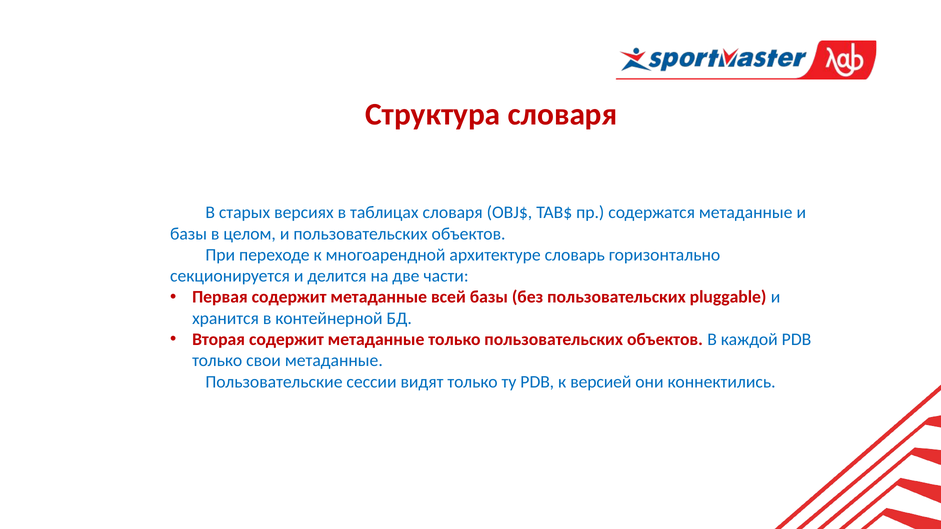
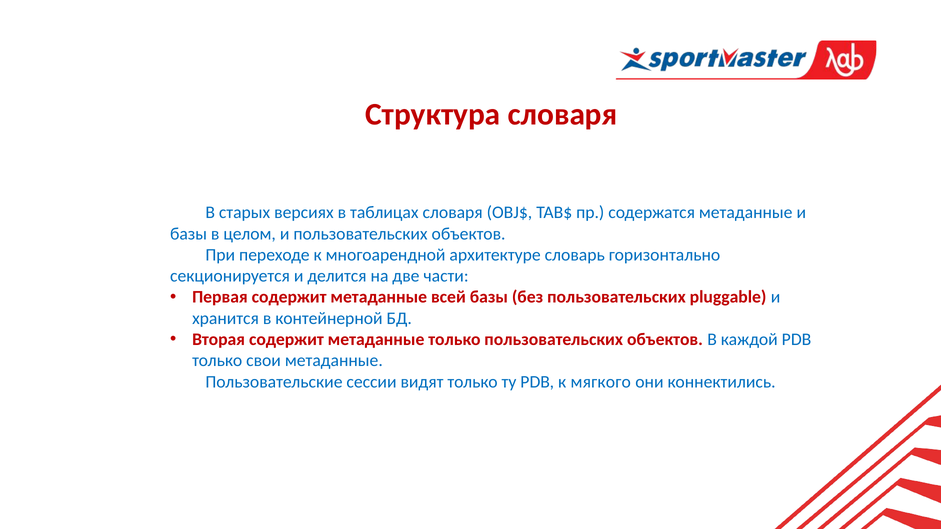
версией: версией -> мягкого
